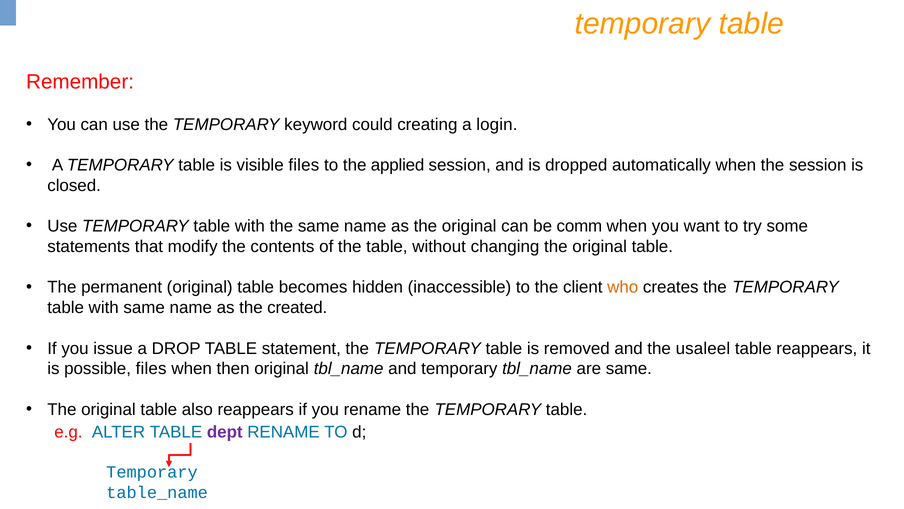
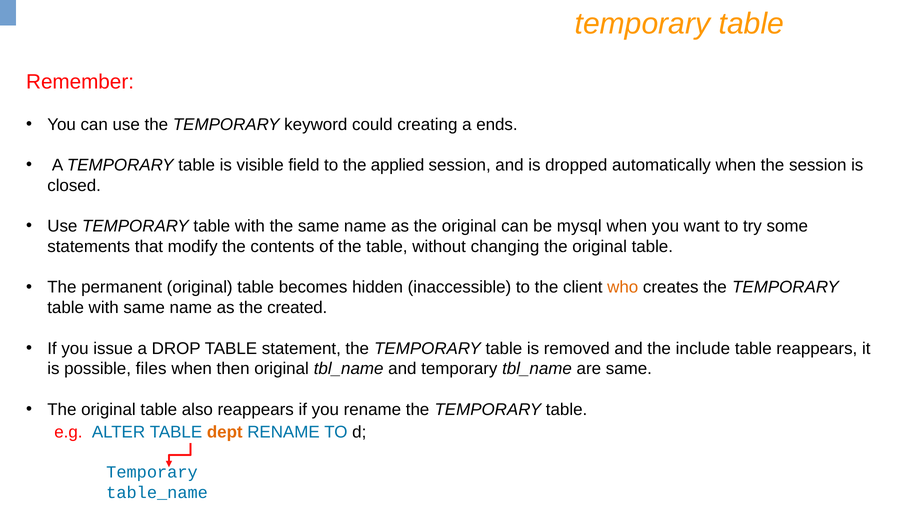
login: login -> ends
visible files: files -> field
comm: comm -> mysql
usaleel: usaleel -> include
dept colour: purple -> orange
